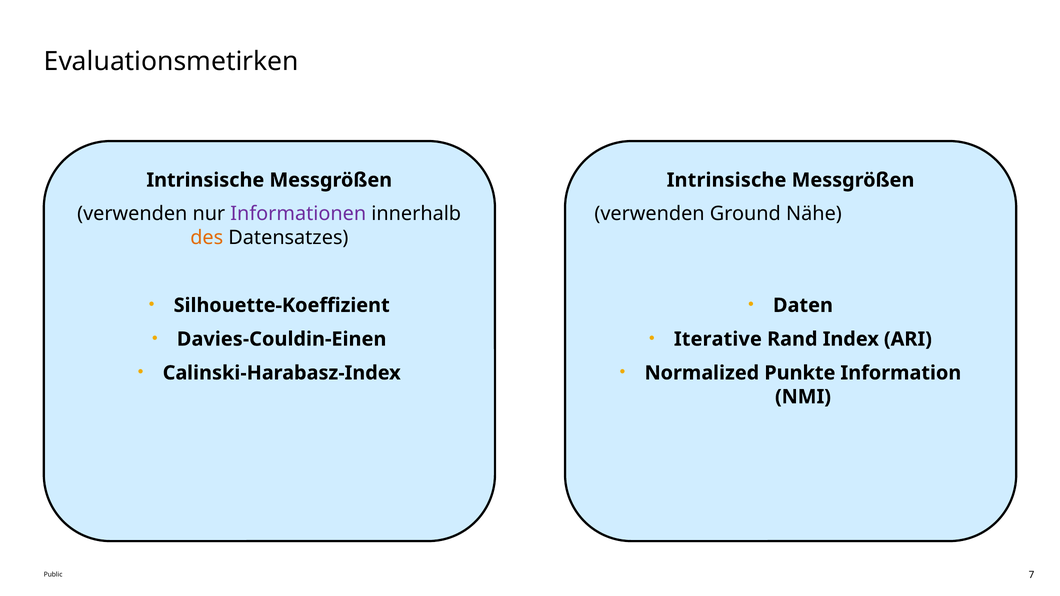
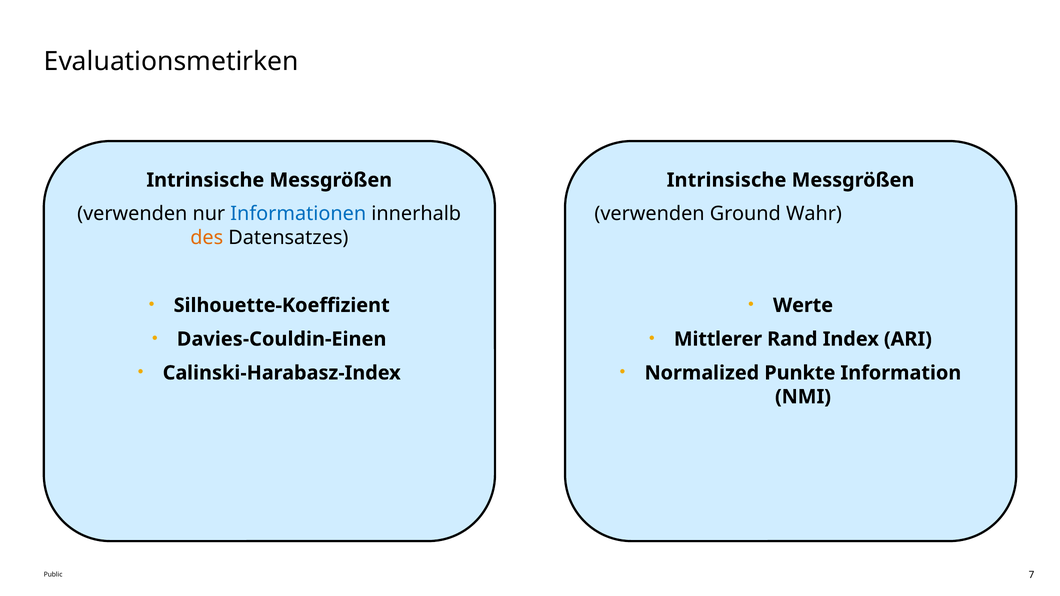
Informationen colour: purple -> blue
Nähe: Nähe -> Wahr
Daten: Daten -> Werte
Iterative: Iterative -> Mittlerer
